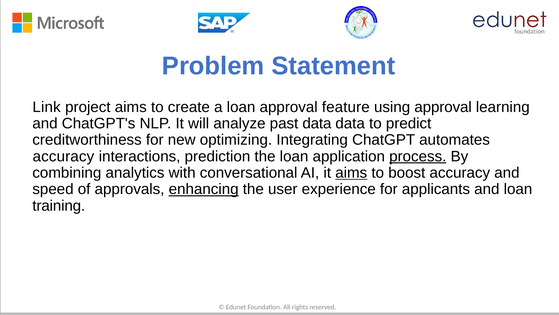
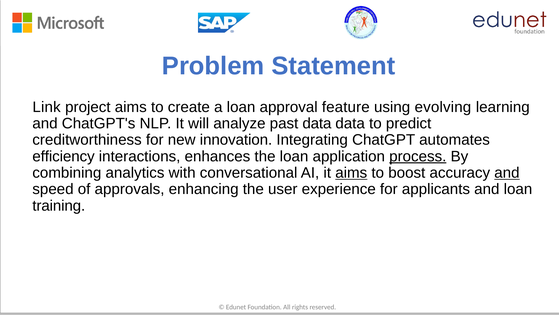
using approval: approval -> evolving
optimizing: optimizing -> innovation
accuracy at (63, 156): accuracy -> efficiency
prediction: prediction -> enhances
and at (507, 173) underline: none -> present
enhancing underline: present -> none
